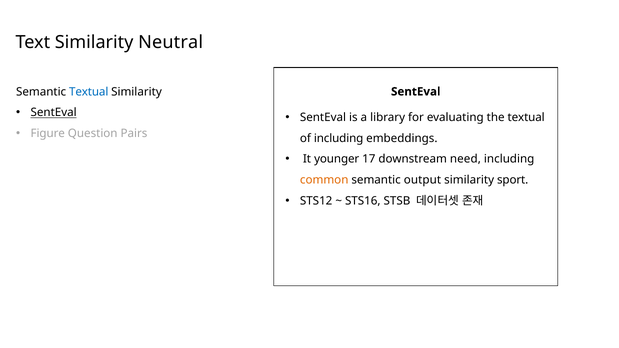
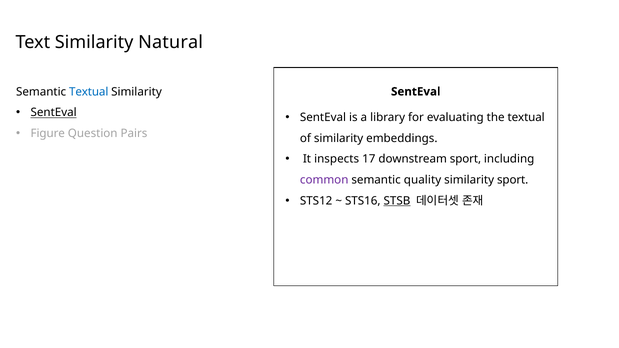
Neutral: Neutral -> Natural
of including: including -> similarity
younger: younger -> inspects
downstream need: need -> sport
common colour: orange -> purple
output: output -> quality
STSB underline: none -> present
